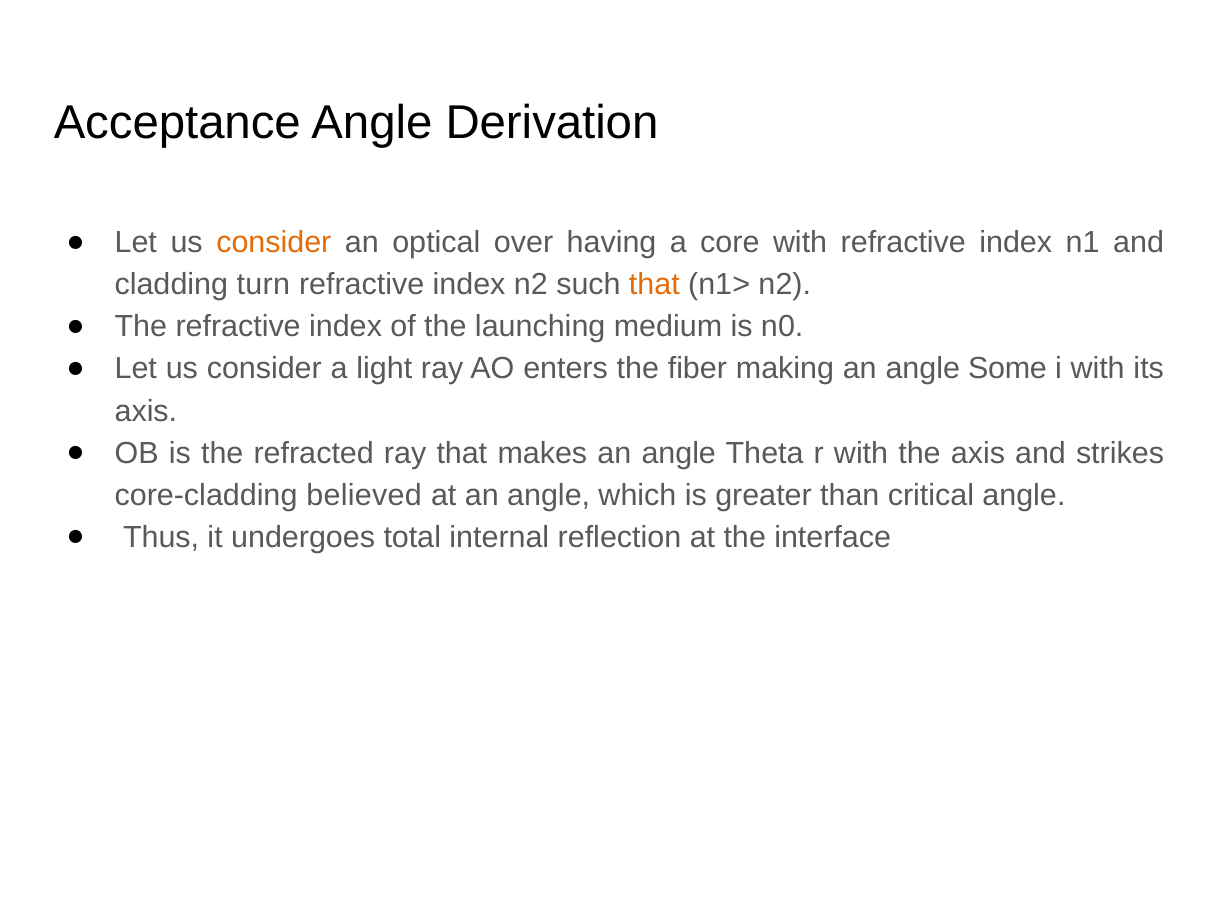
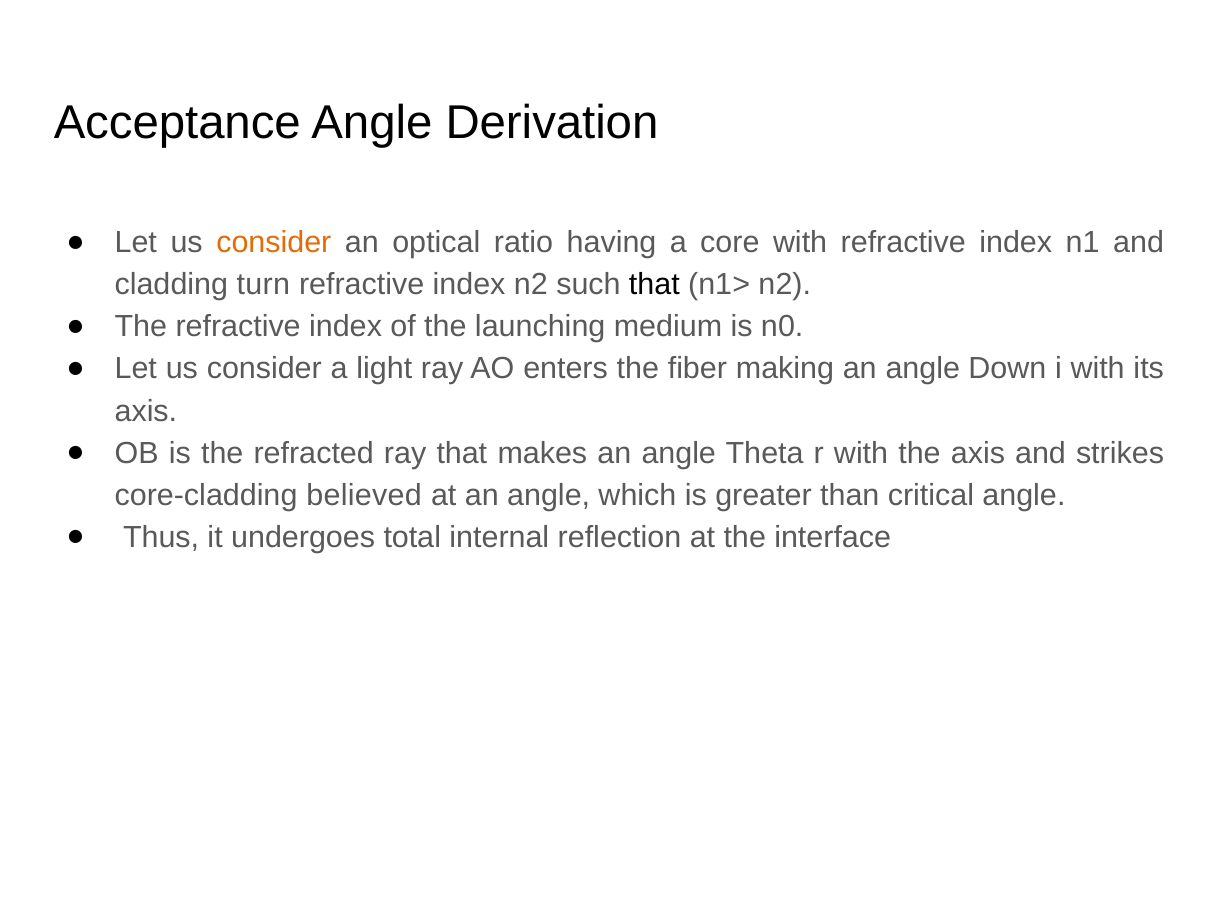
over: over -> ratio
that at (654, 285) colour: orange -> black
Some: Some -> Down
